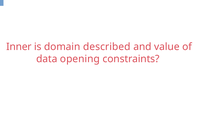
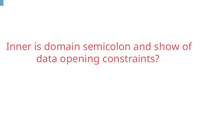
described: described -> semicolon
value: value -> show
